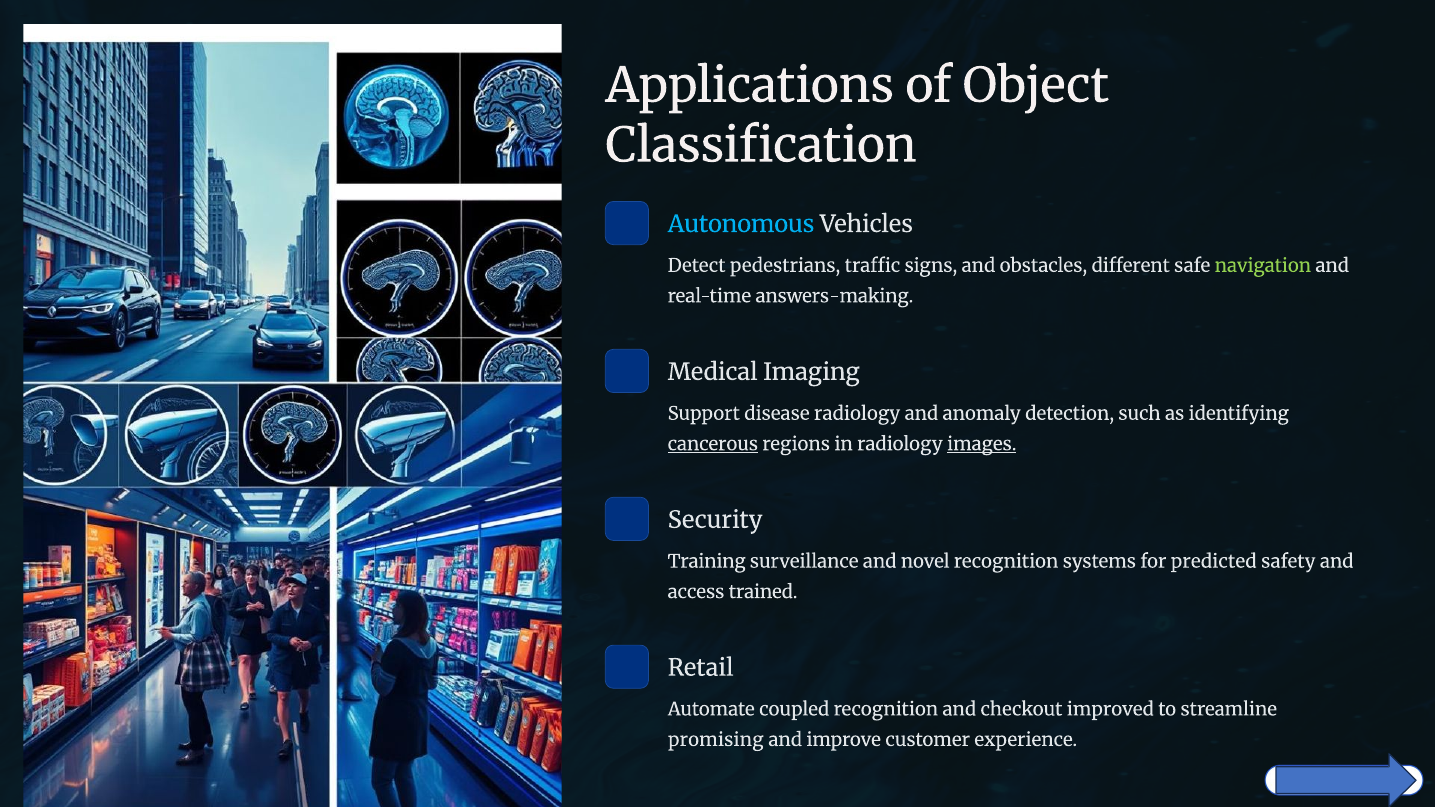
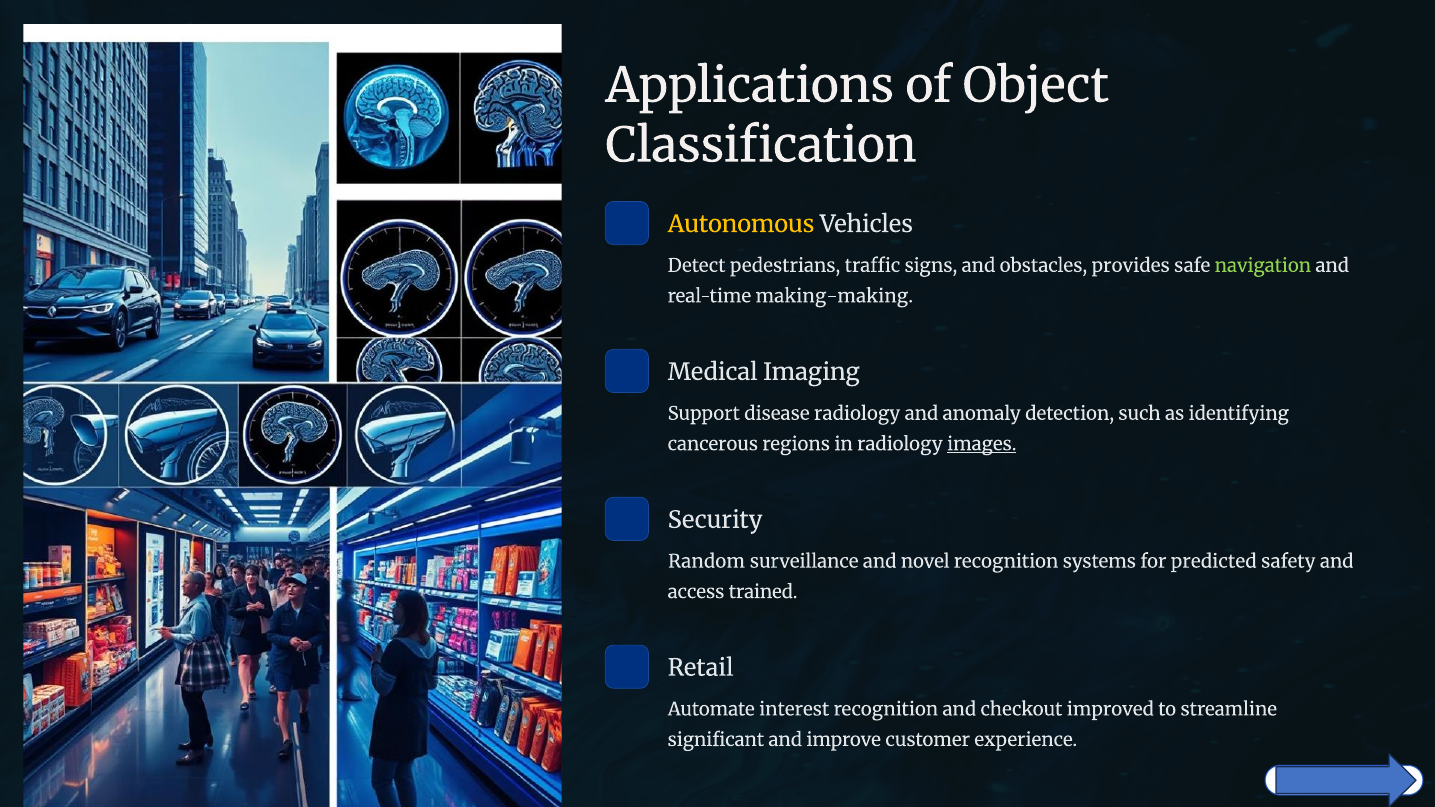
Autonomous colour: light blue -> yellow
different: different -> provides
answers-making: answers-making -> making-making
cancerous underline: present -> none
Training: Training -> Random
coupled: coupled -> interest
promising: promising -> significant
